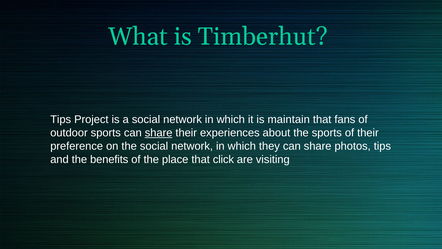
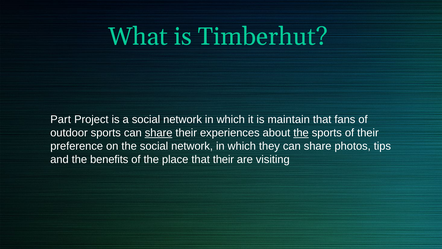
Tips at (61, 119): Tips -> Part
the at (301, 133) underline: none -> present
that click: click -> their
